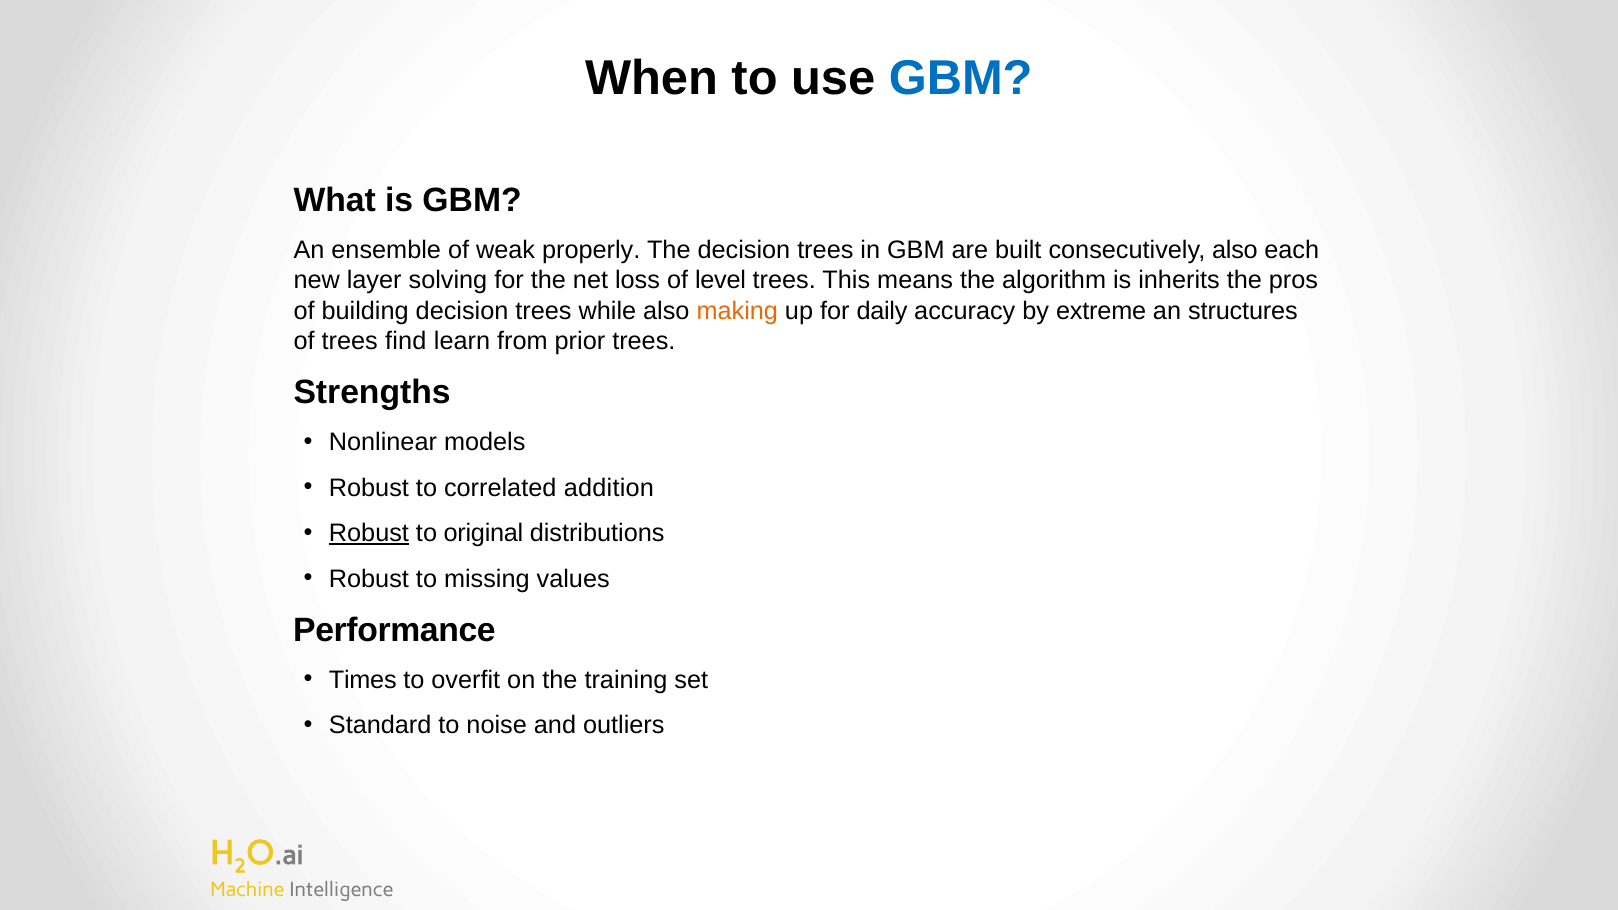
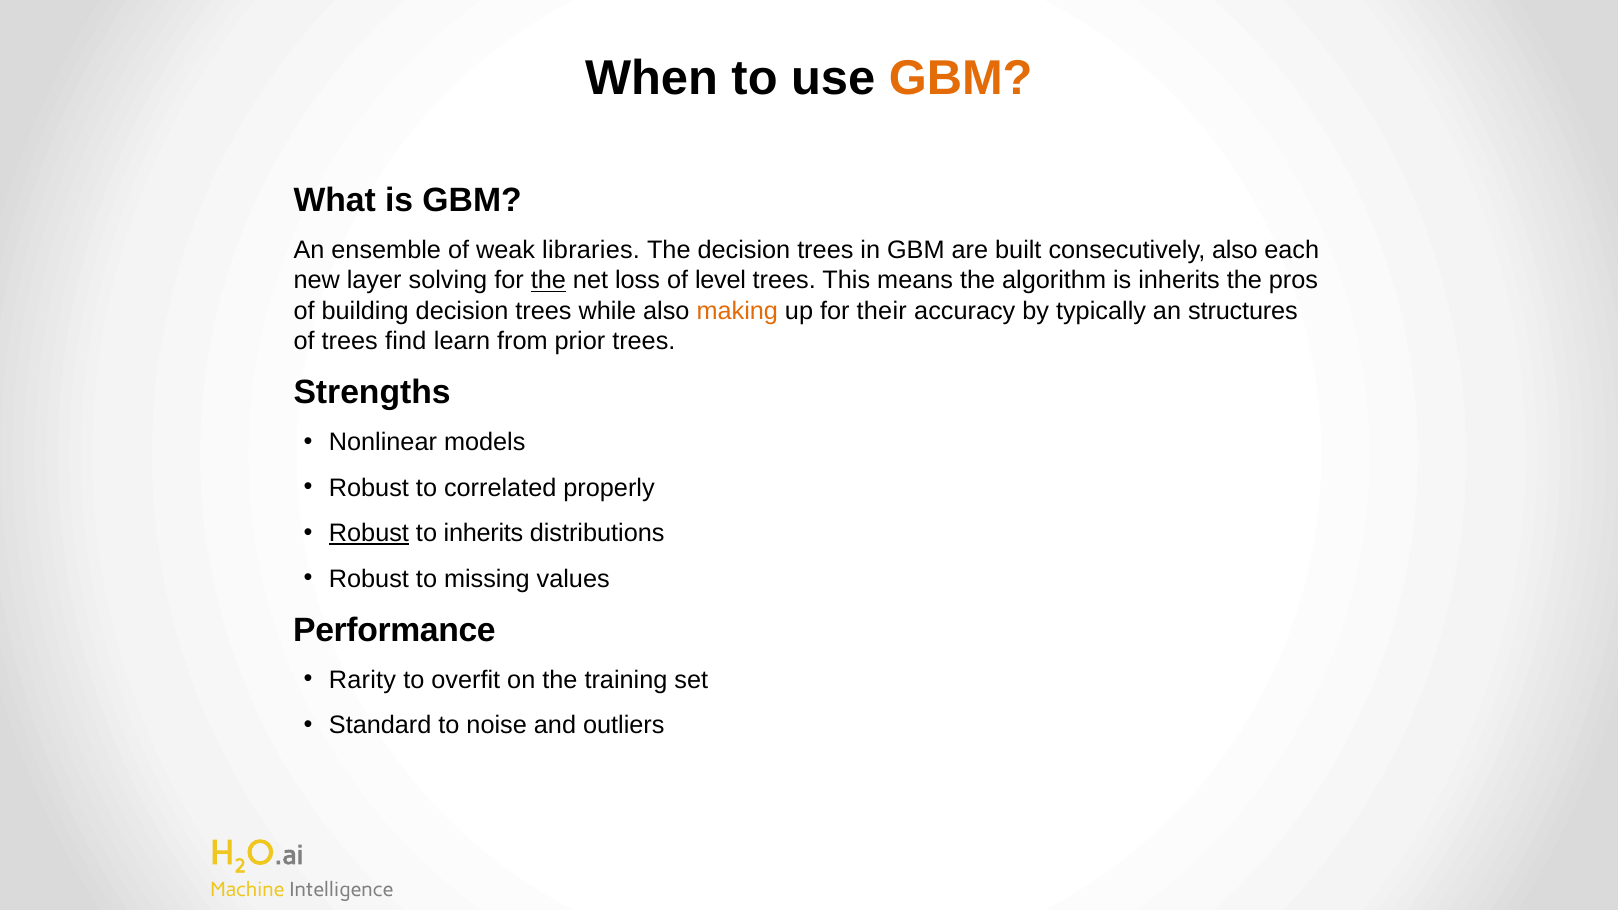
GBM at (961, 79) colour: blue -> orange
properly: properly -> libraries
the at (548, 281) underline: none -> present
daily: daily -> their
extreme: extreme -> typically
addition: addition -> properly
to original: original -> inherits
Times: Times -> Rarity
